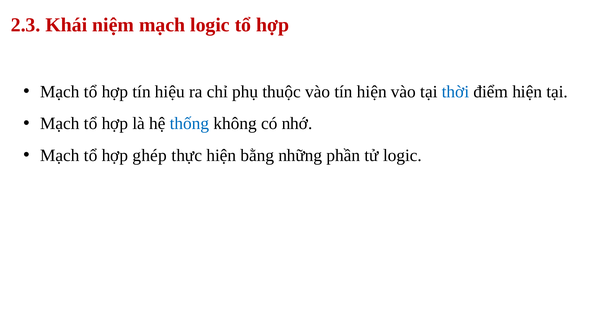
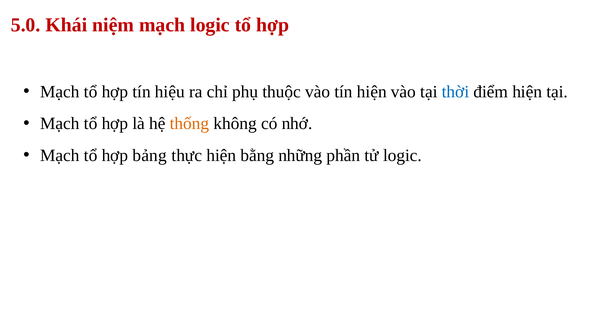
2.3: 2.3 -> 5.0
thống colour: blue -> orange
ghép: ghép -> bảng
